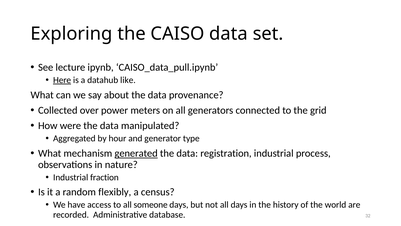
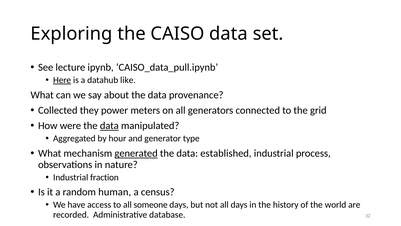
over: over -> they
data at (109, 126) underline: none -> present
registration: registration -> established
flexibly: flexibly -> human
